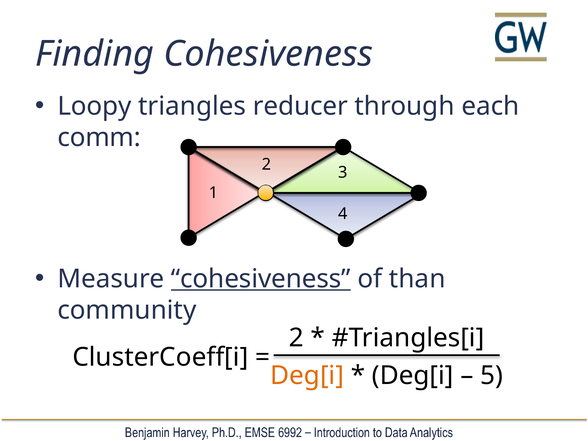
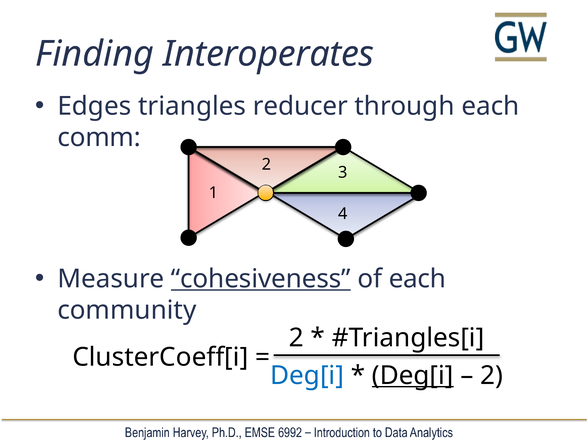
Finding Cohesiveness: Cohesiveness -> Interoperates
Loopy: Loopy -> Edges
of than: than -> each
Deg[i at (307, 375) colour: orange -> blue
Deg[i at (413, 375) underline: none -> present
5 at (492, 375): 5 -> 2
